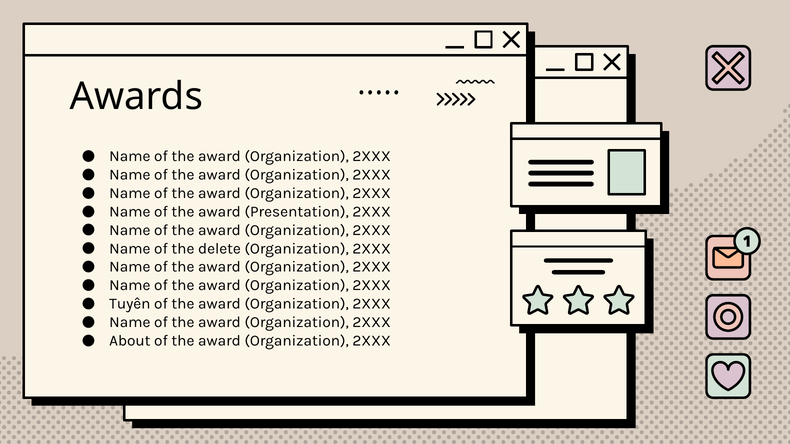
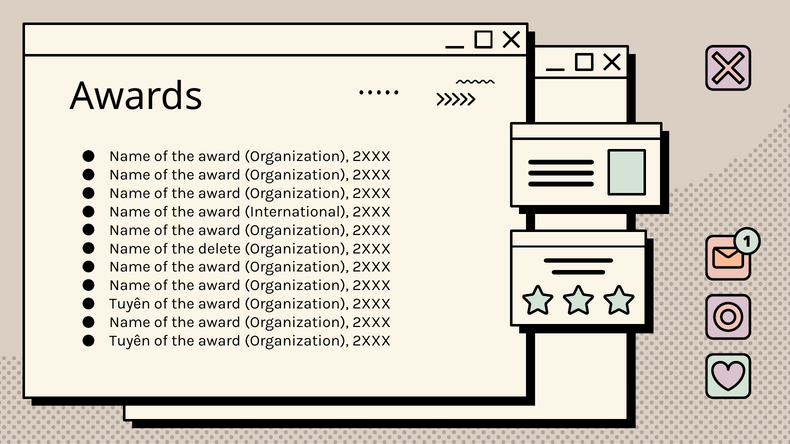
Presentation: Presentation -> International
About at (130, 341): About -> Tuyến
